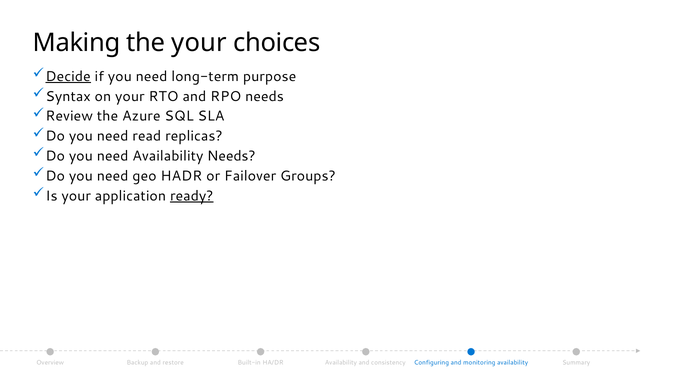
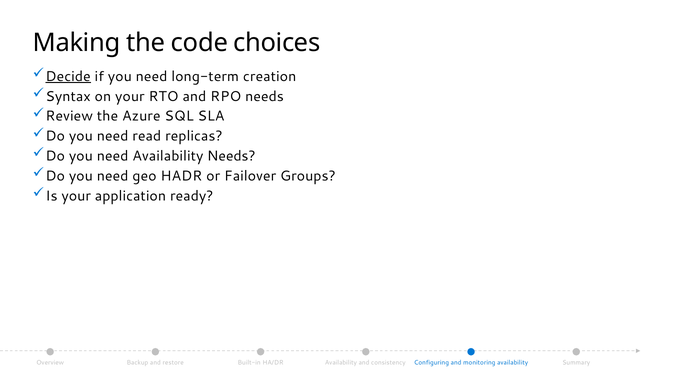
the your: your -> code
purpose: purpose -> creation
ready underline: present -> none
